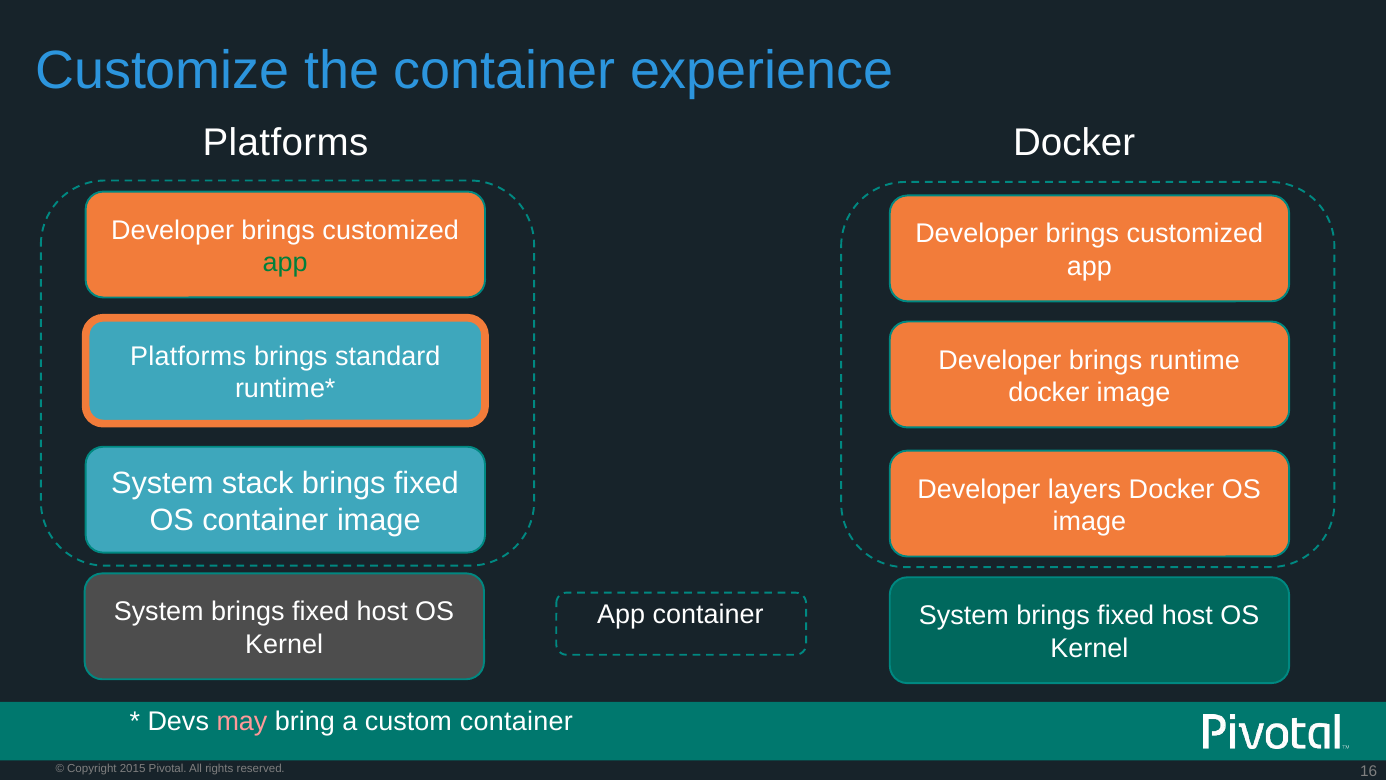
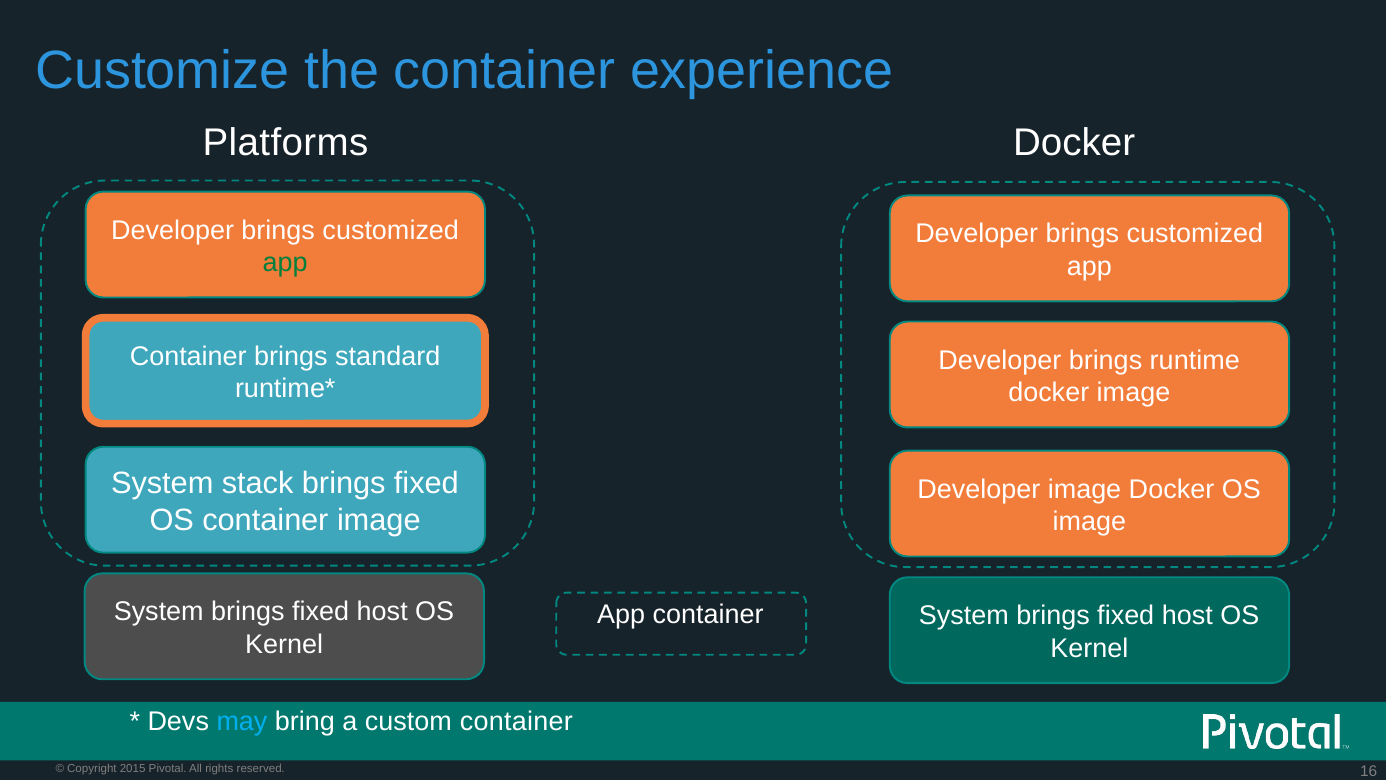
Platforms at (188, 356): Platforms -> Container
Developer layers: layers -> image
may colour: pink -> light blue
